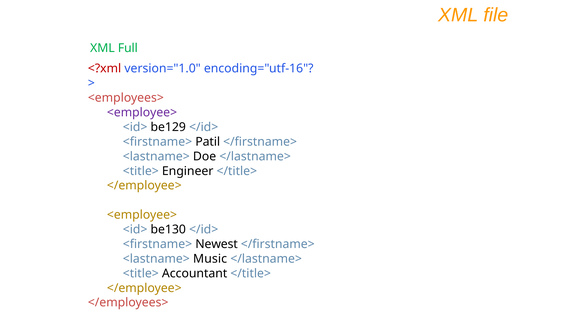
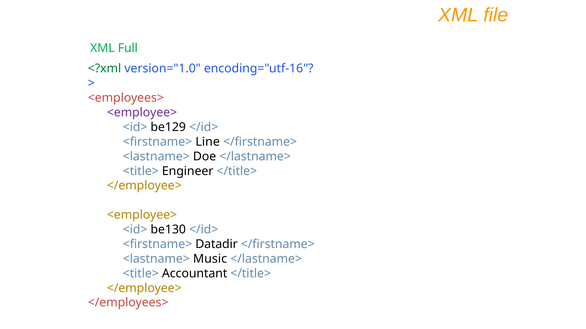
<?xml colour: red -> green
Patil: Patil -> Line
Newest: Newest -> Datadir
